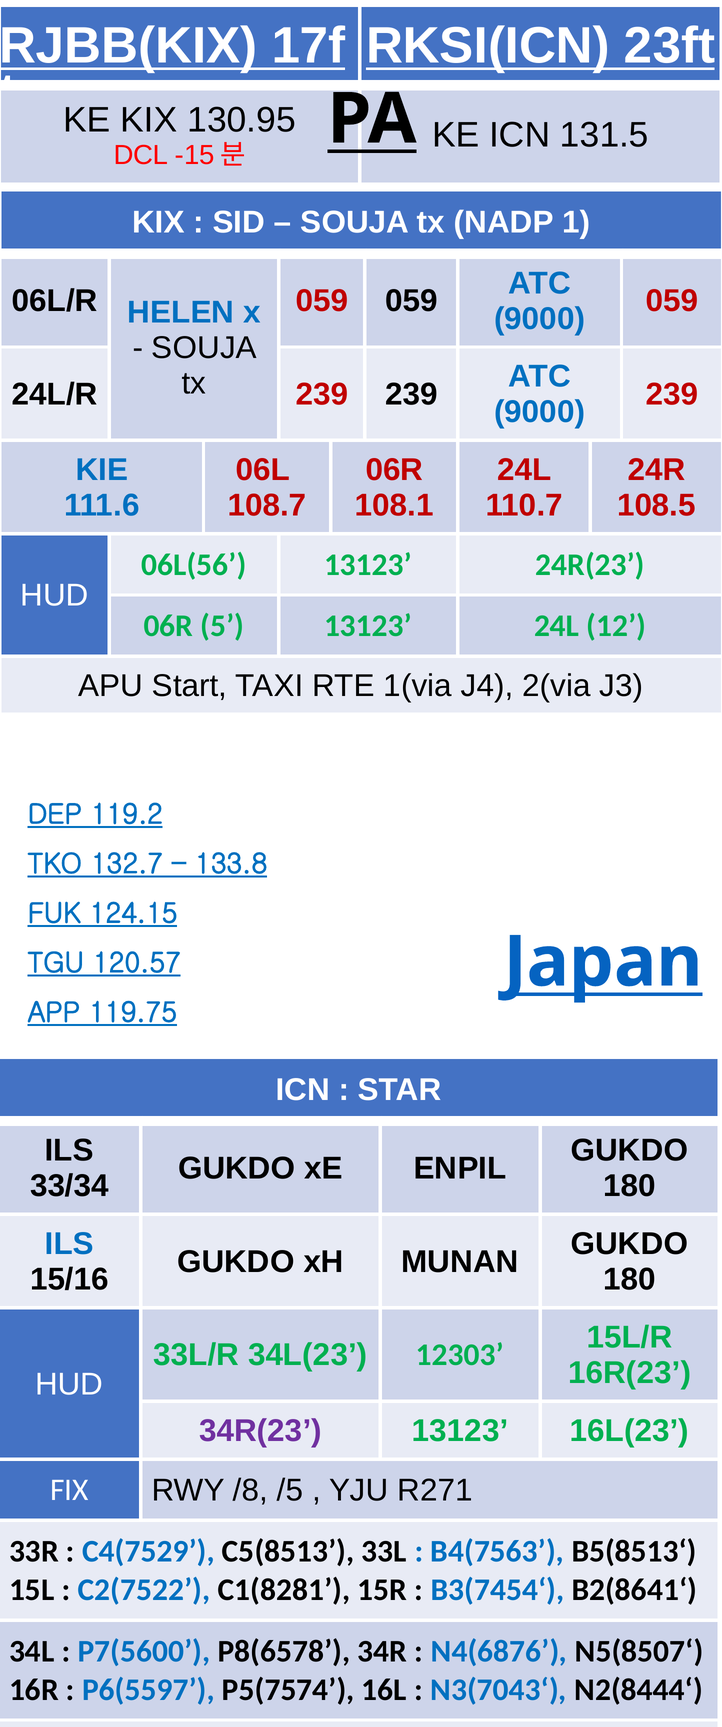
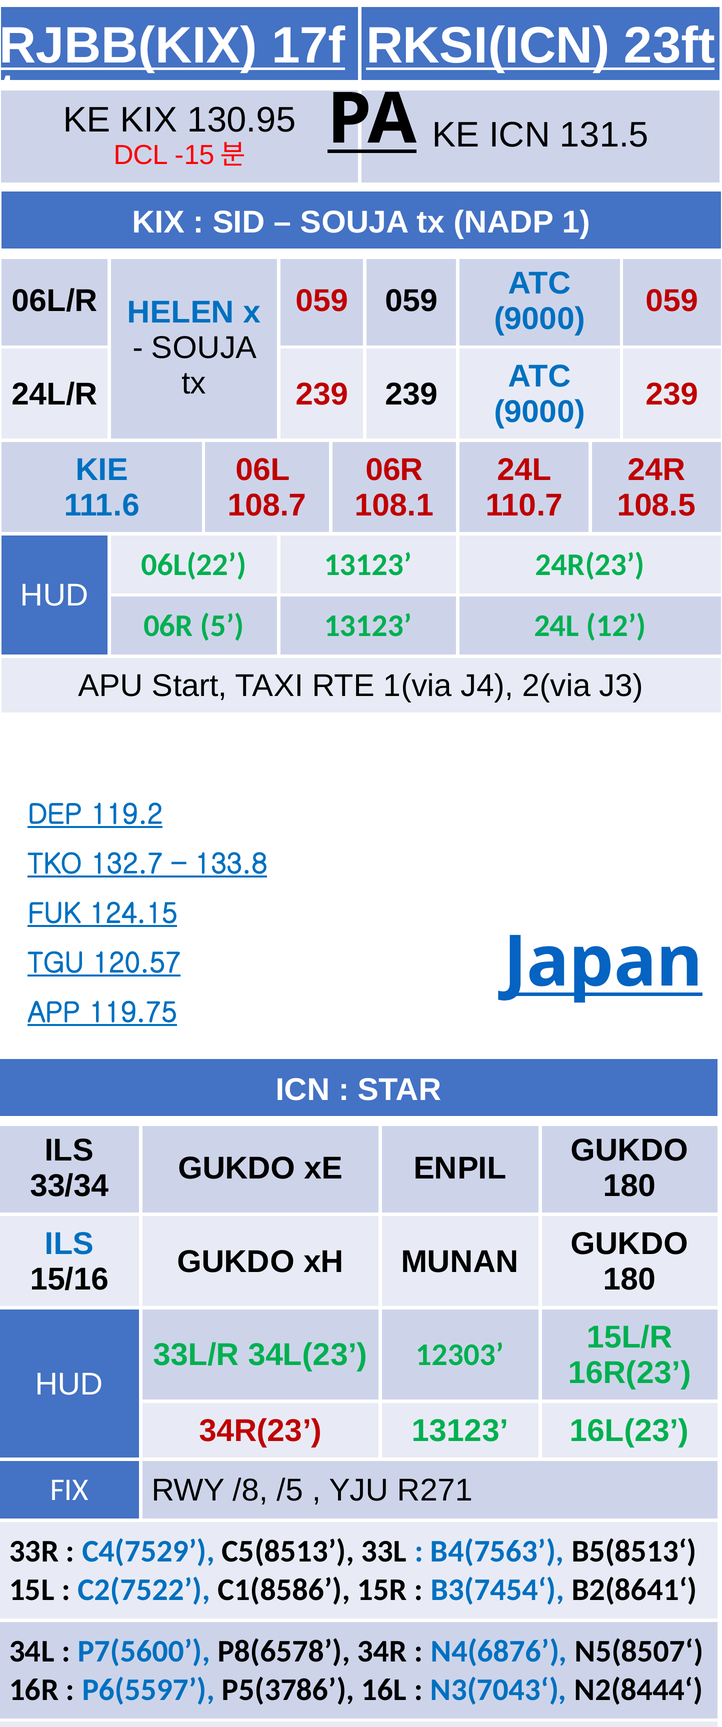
06L(56: 06L(56 -> 06L(22
34R(23 colour: purple -> red
C1(8281: C1(8281 -> C1(8586
P5(7574: P5(7574 -> P5(3786
